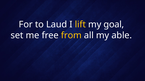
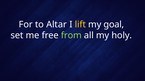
Laud: Laud -> Altar
from colour: yellow -> light green
able: able -> holy
